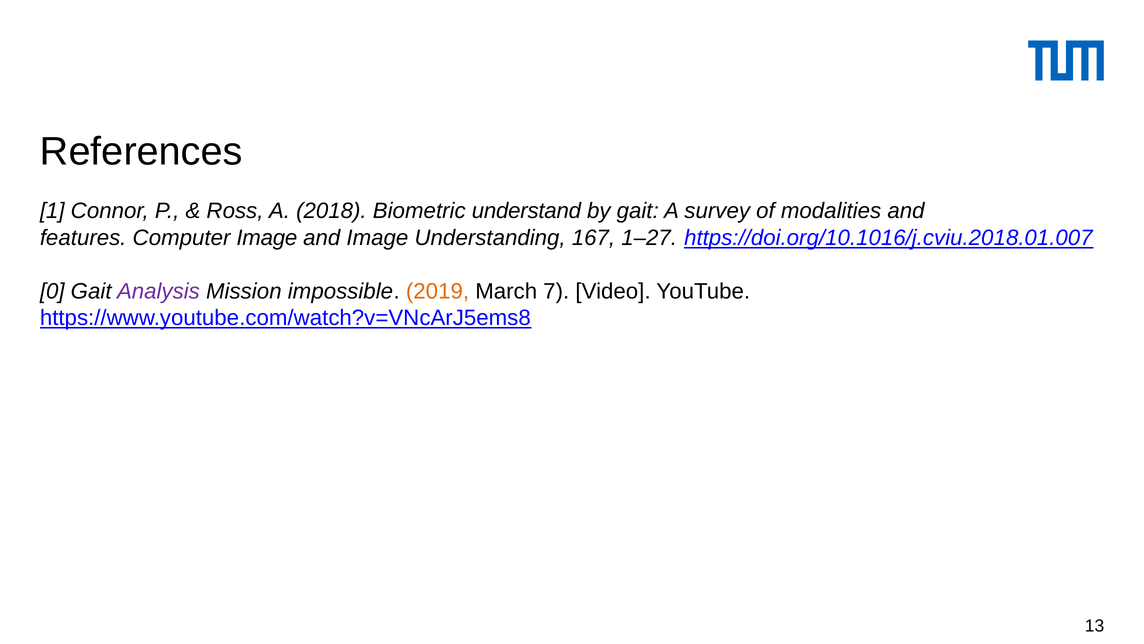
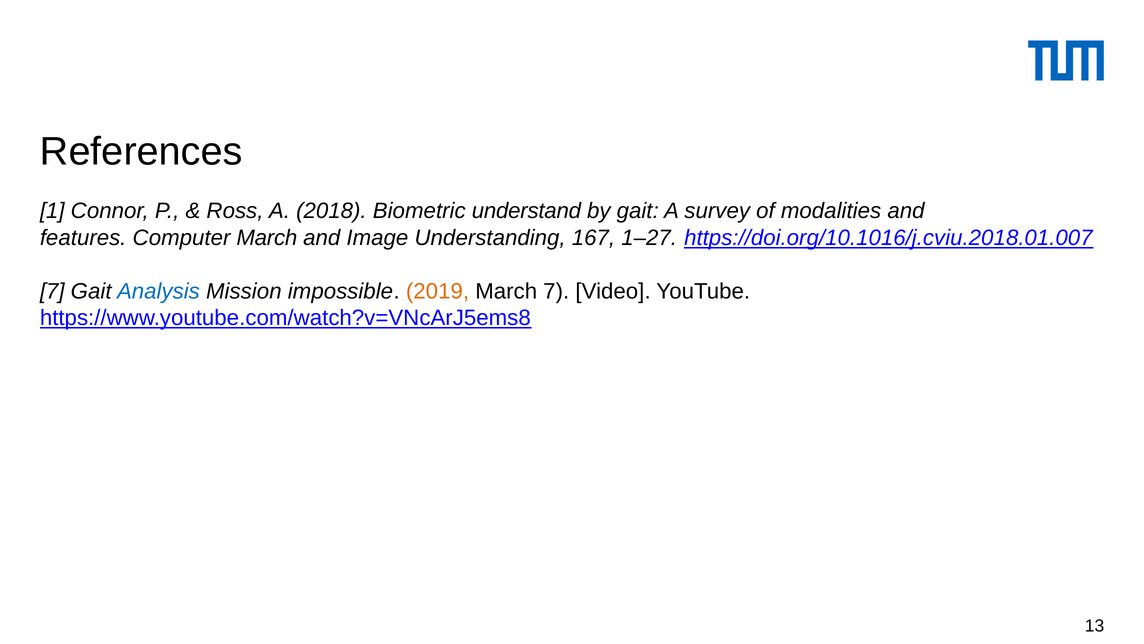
Computer Image: Image -> March
0 at (52, 291): 0 -> 7
Analysis colour: purple -> blue
